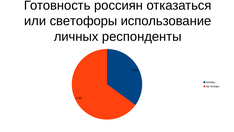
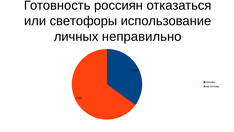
респонденты: респонденты -> неправильно
